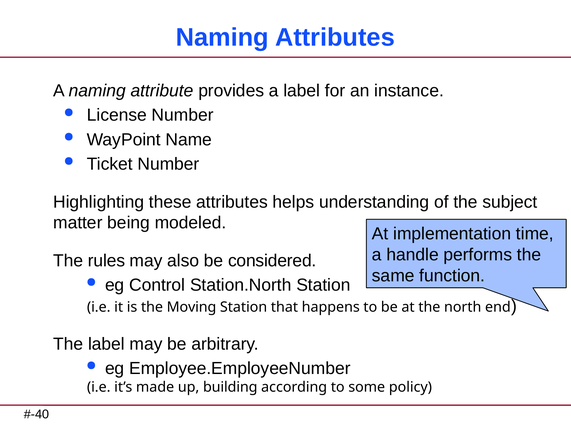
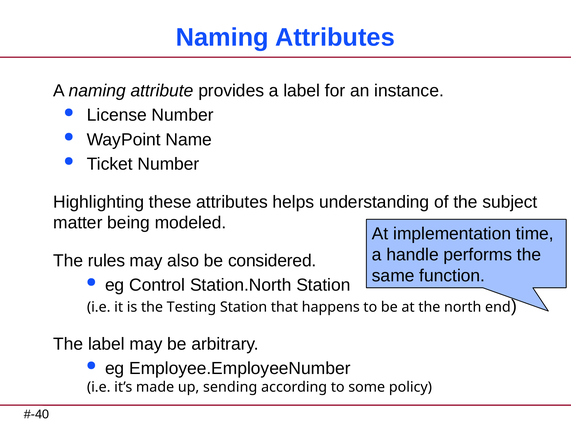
Moving: Moving -> Testing
building: building -> sending
